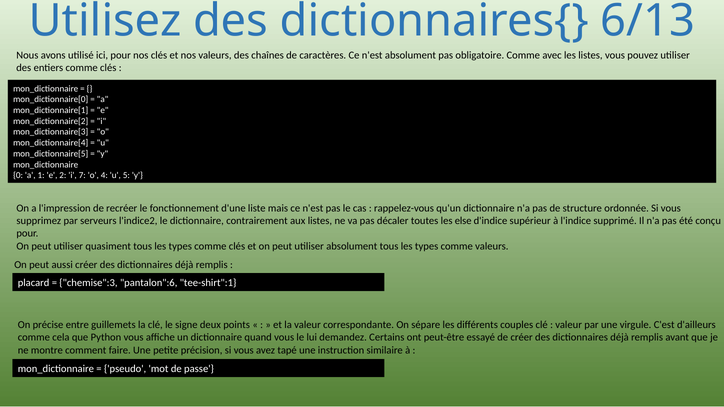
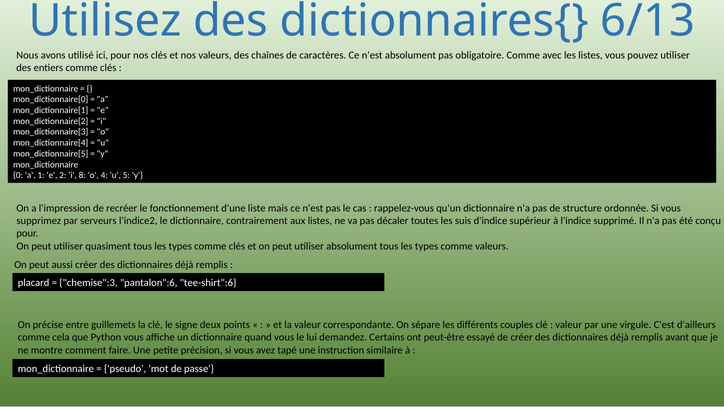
7: 7 -> 8
else: else -> suis
tee-shirt":1: tee-shirt":1 -> tee-shirt":6
